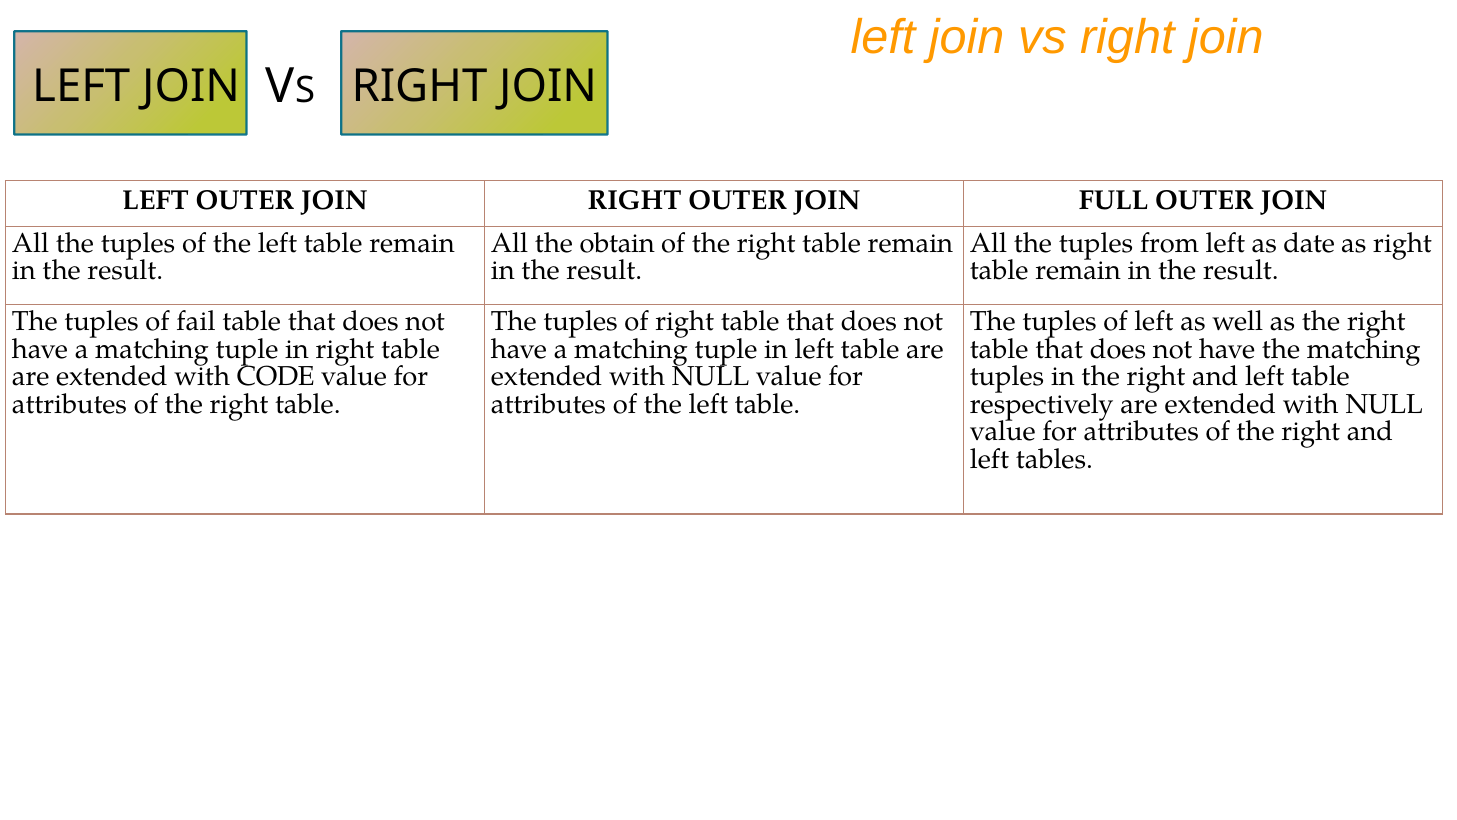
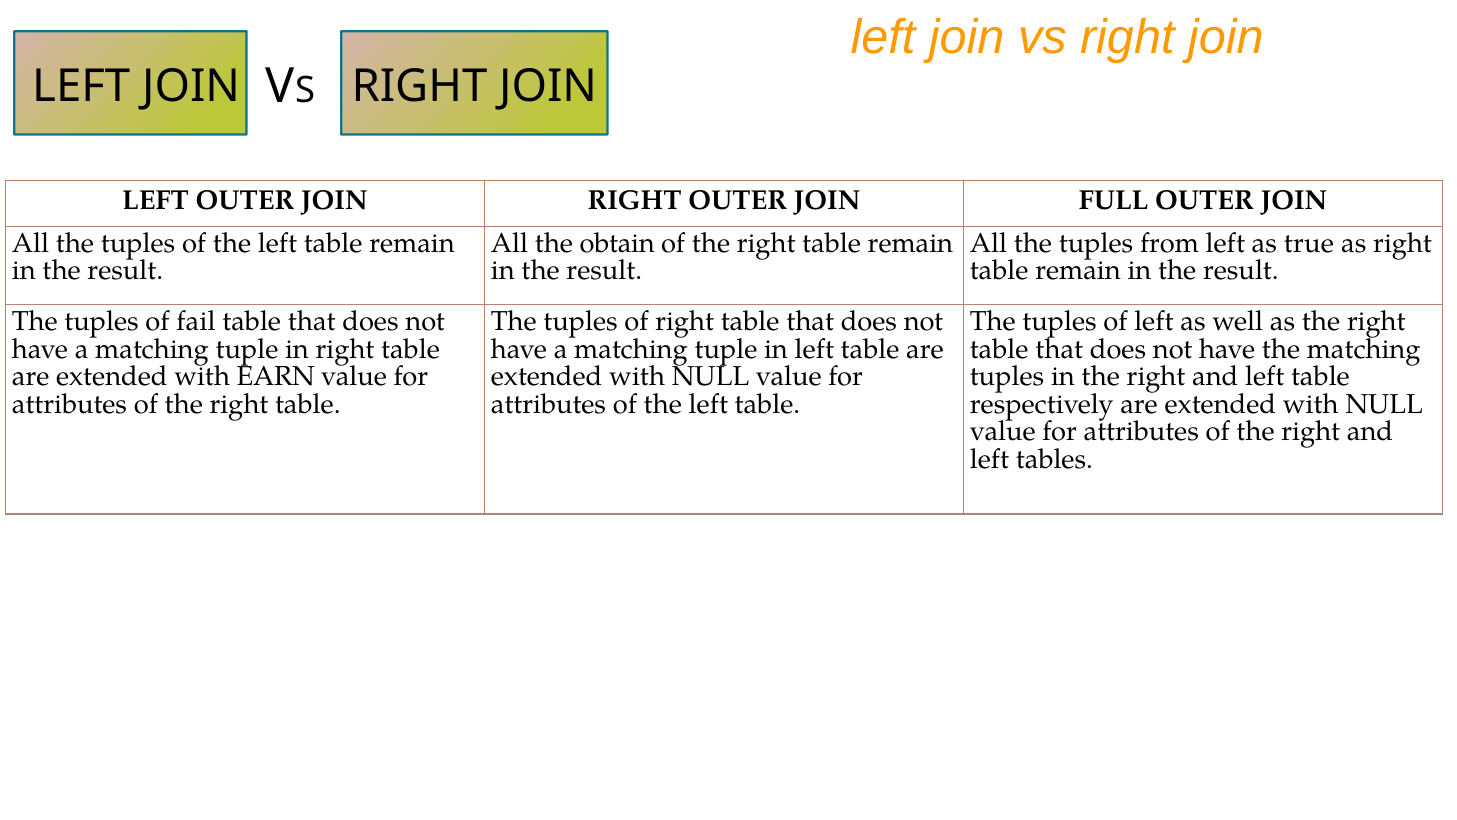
date: date -> true
CODE: CODE -> EARN
